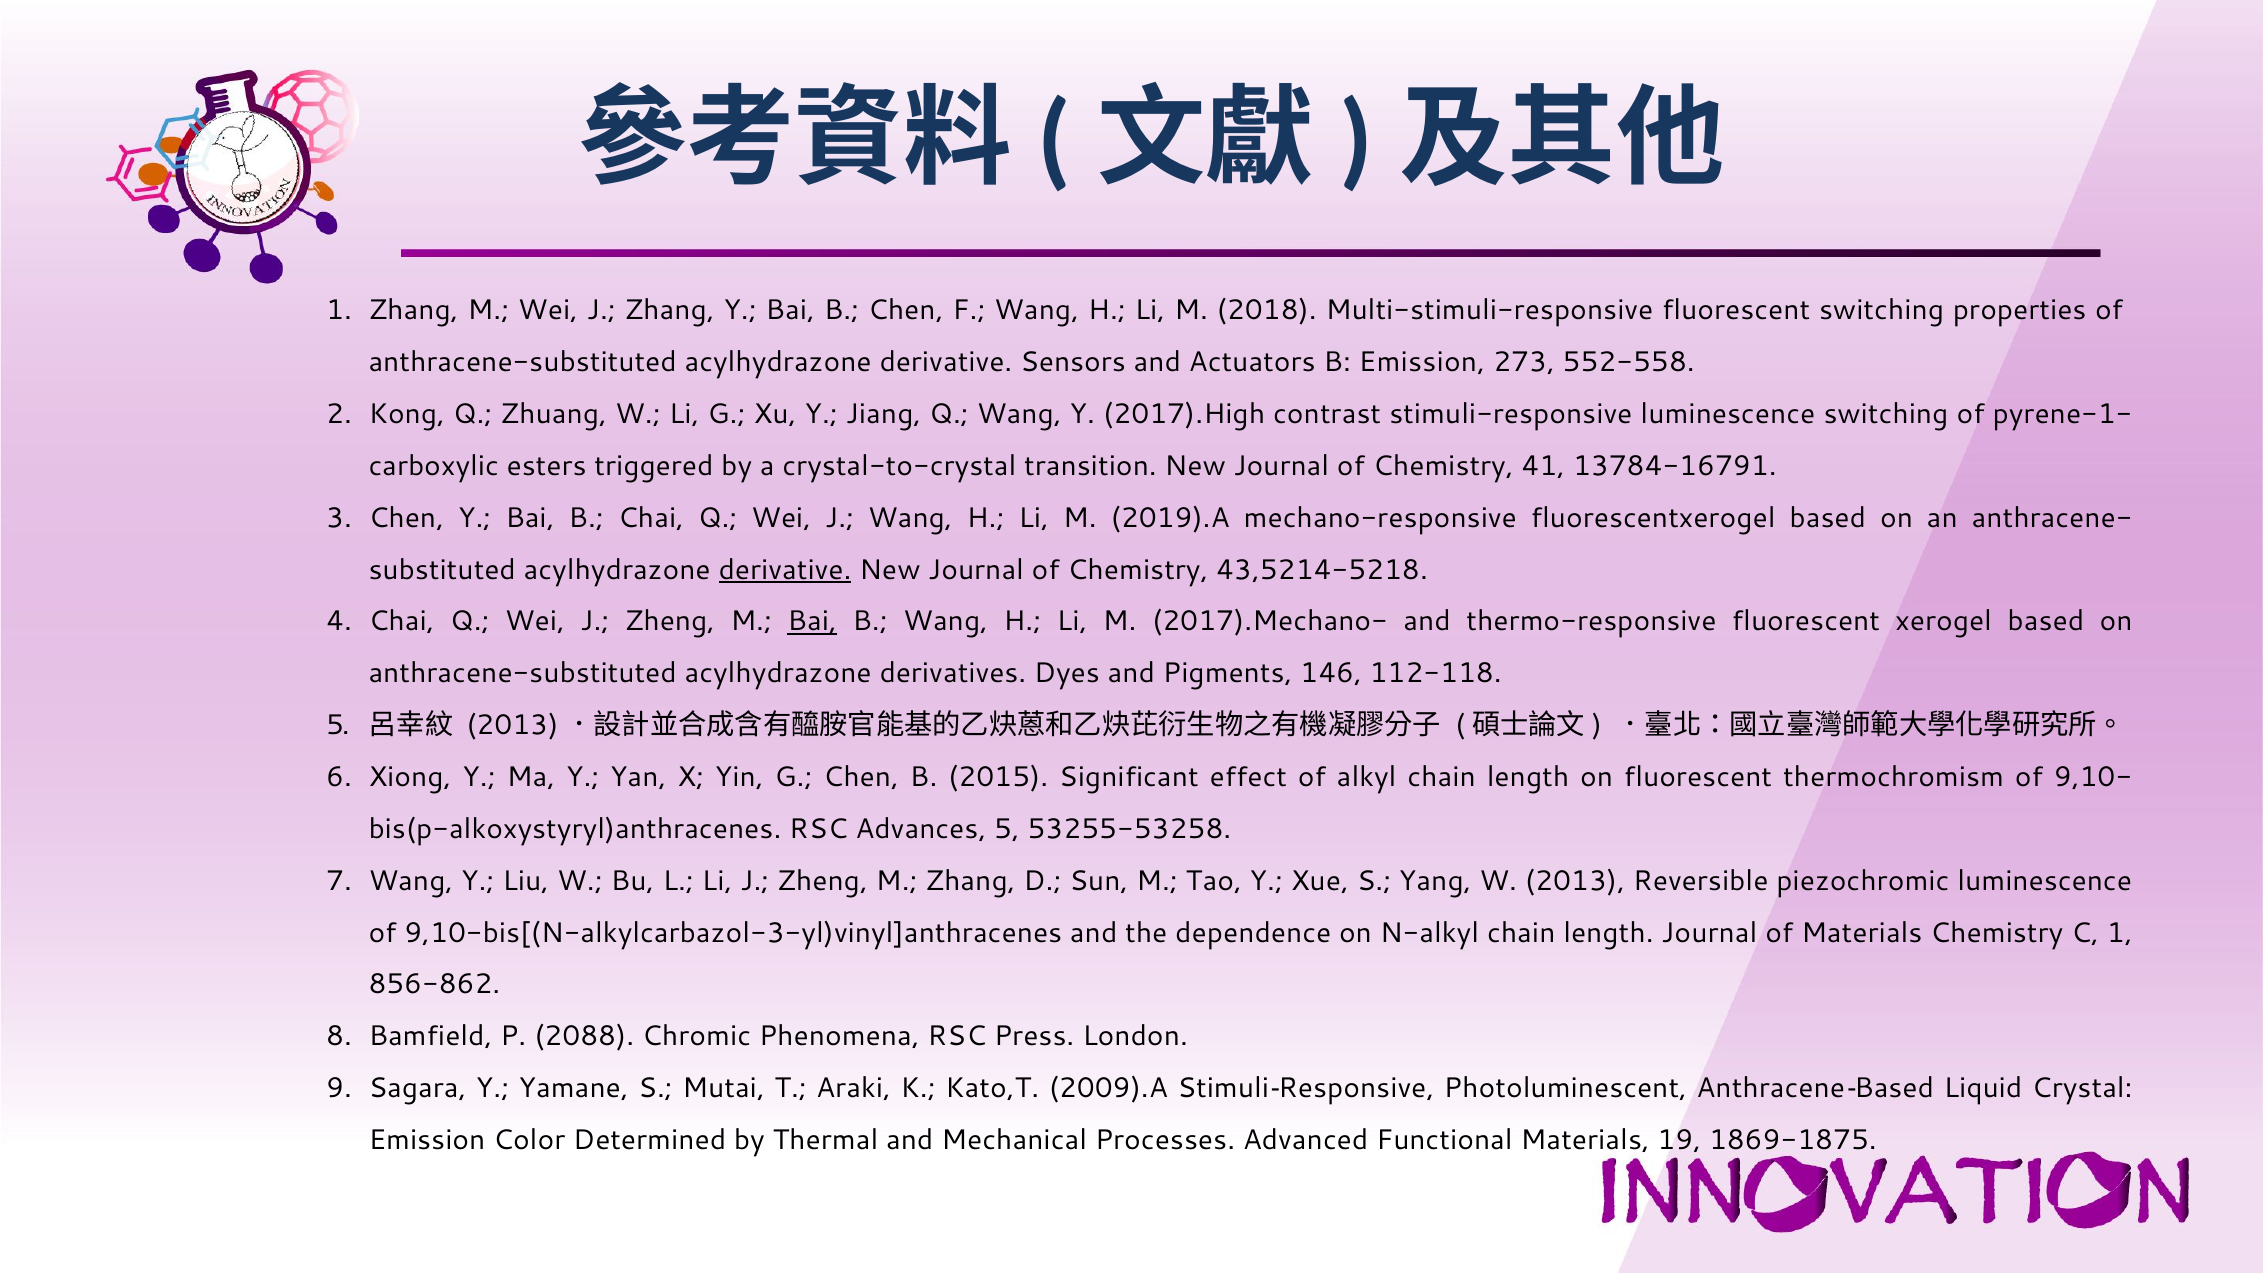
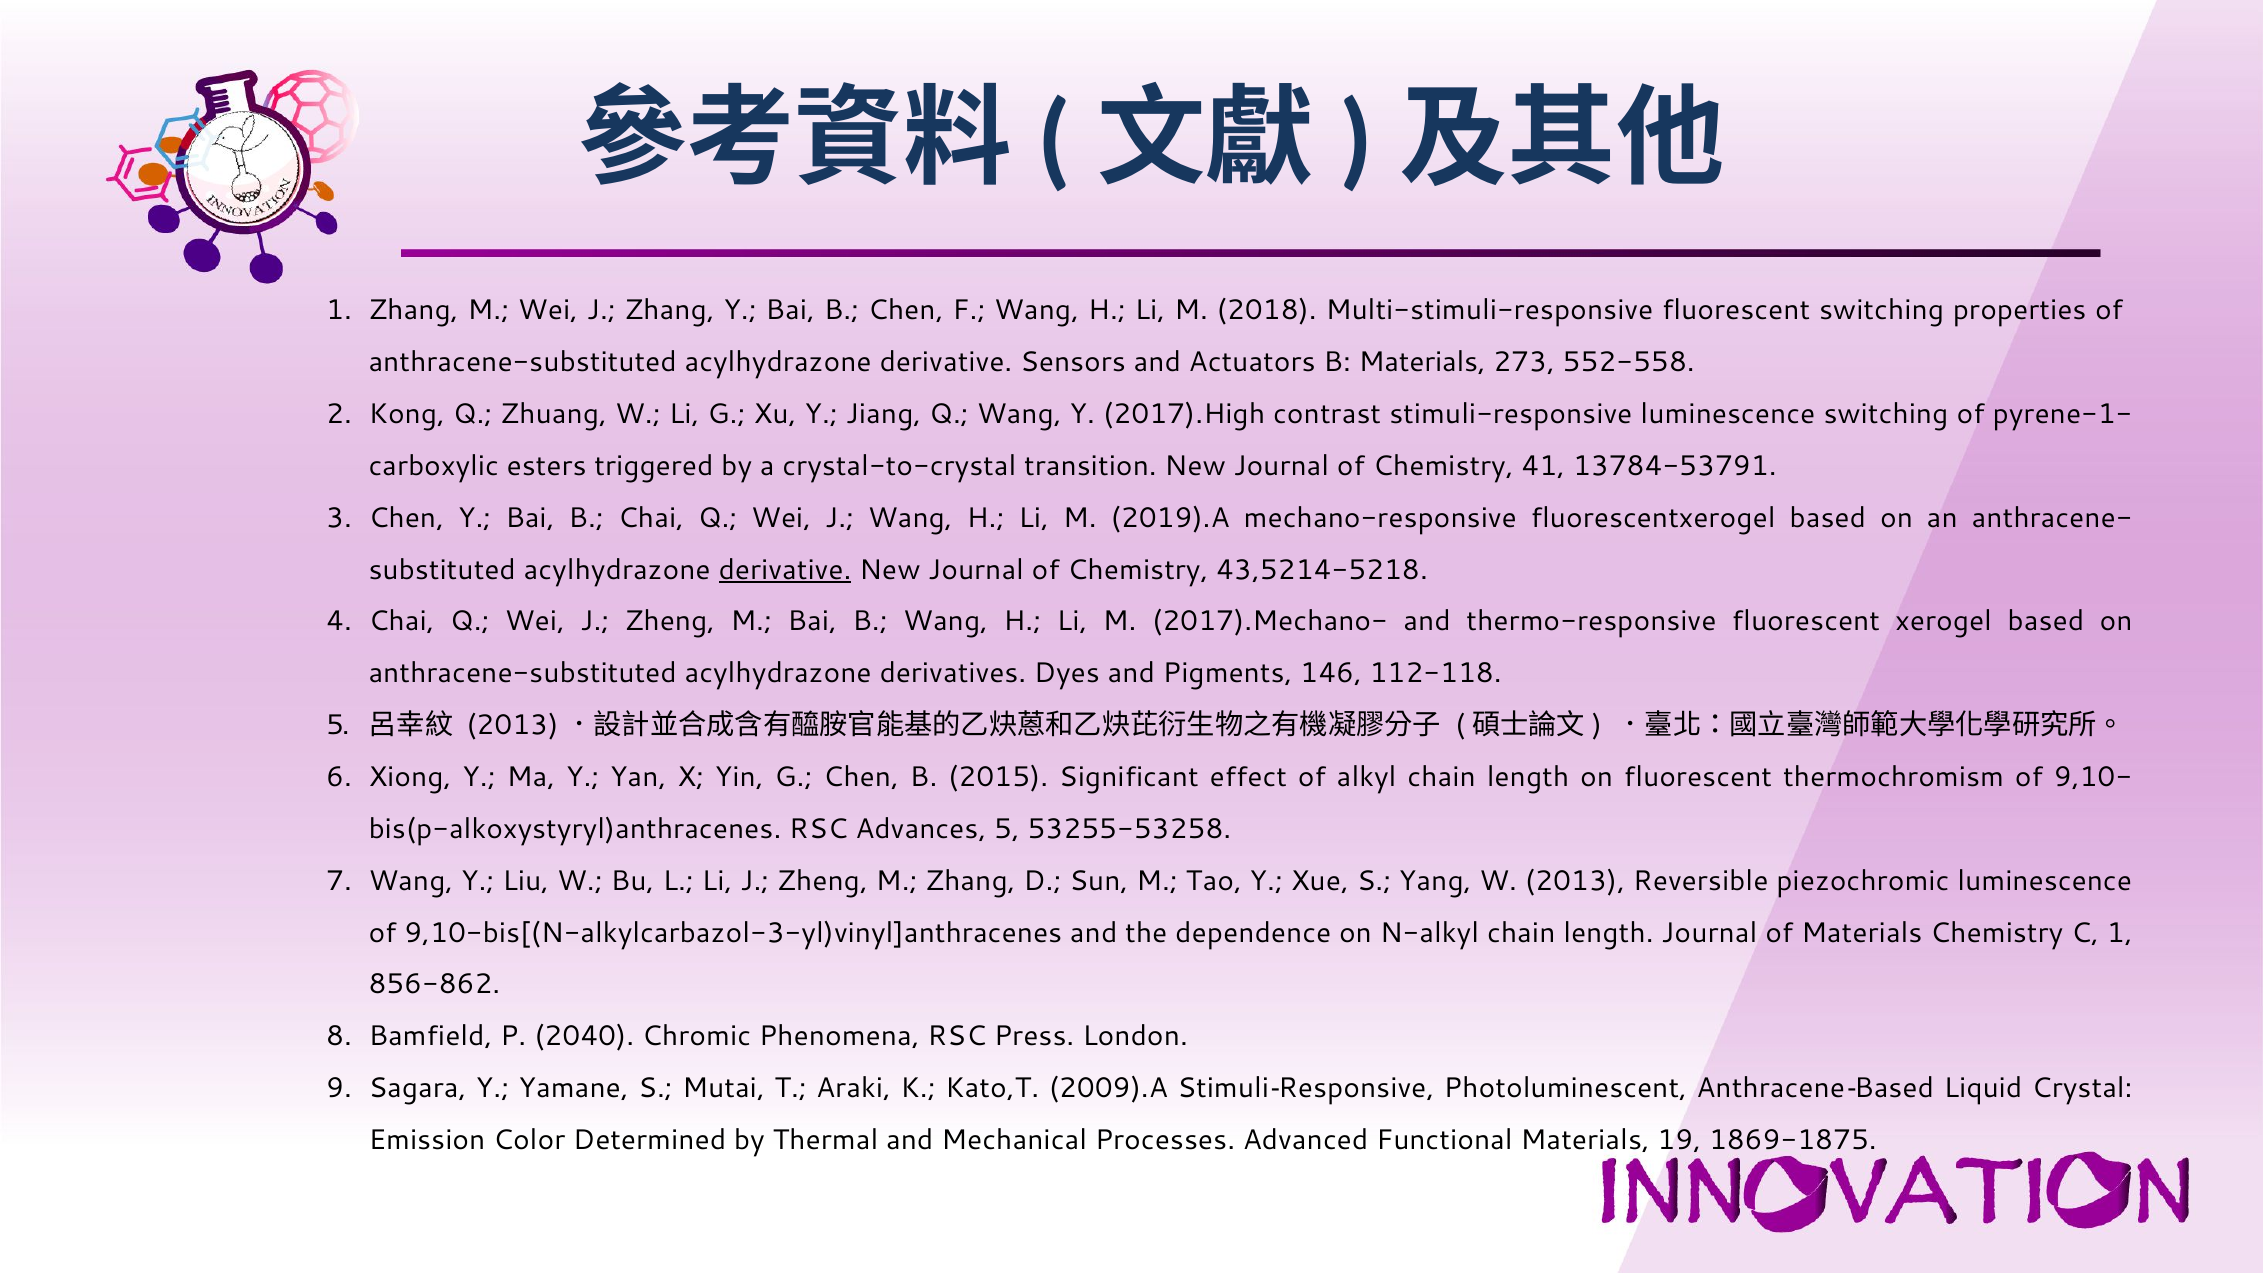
B Emission: Emission -> Materials
13784-16791: 13784-16791 -> 13784-53791
Bai at (812, 622) underline: present -> none
2088: 2088 -> 2040
